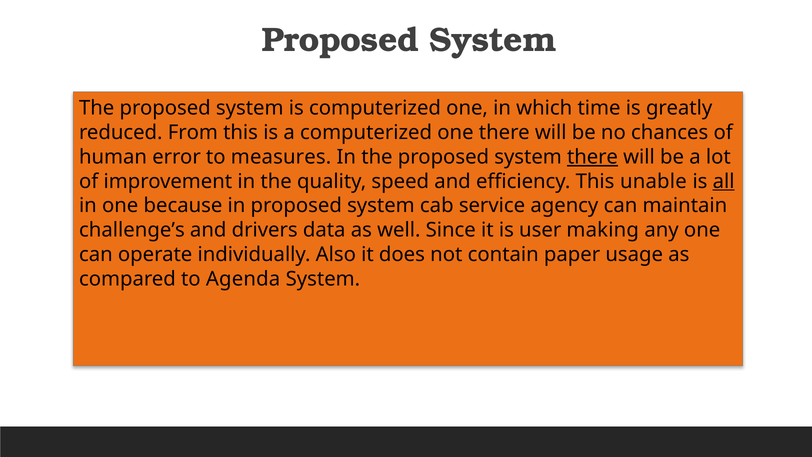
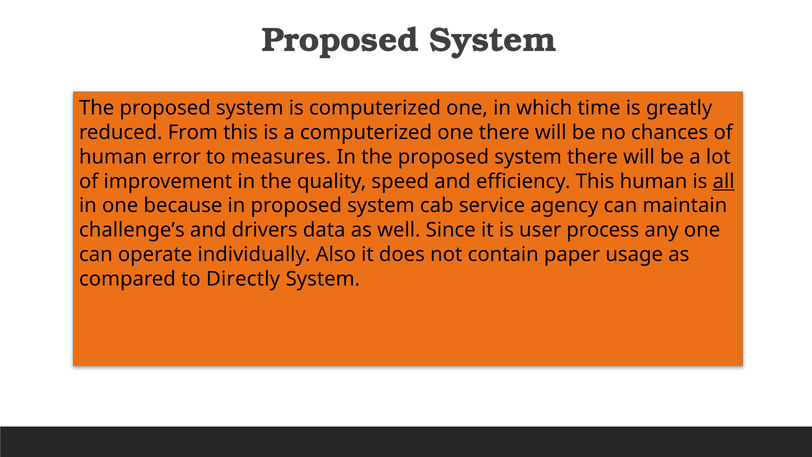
there at (593, 157) underline: present -> none
This unable: unable -> human
making: making -> process
Agenda: Agenda -> Directly
